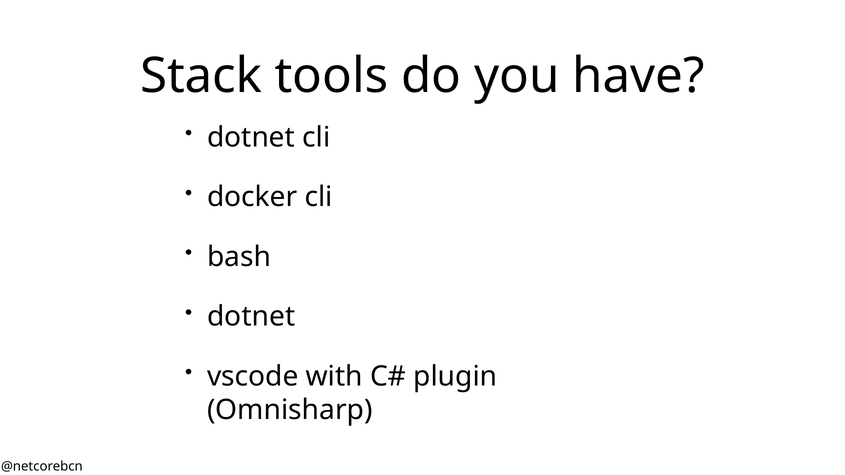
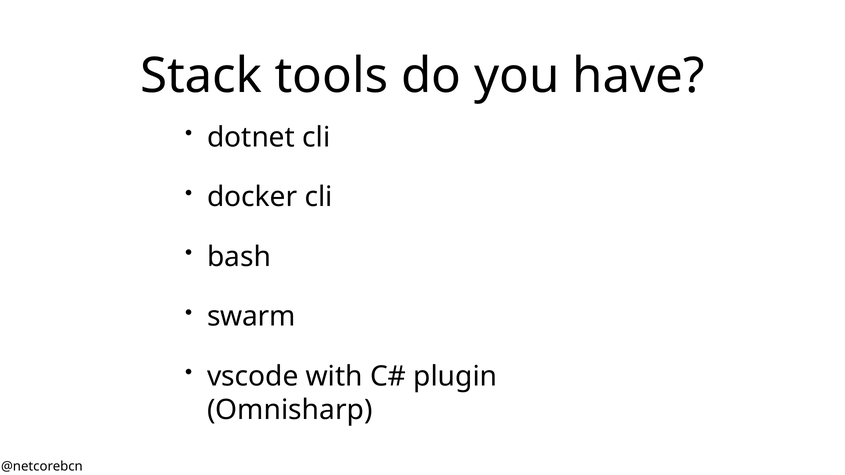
dotnet at (251, 317): dotnet -> swarm
